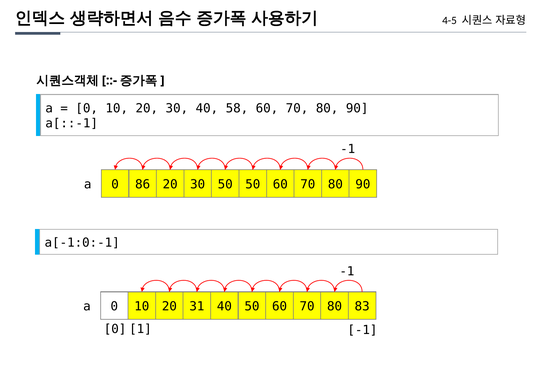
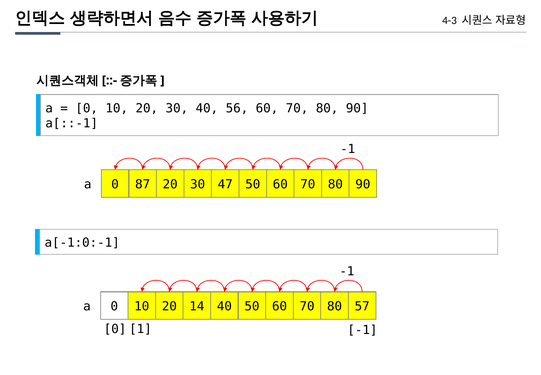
4-5: 4-5 -> 4-3
58: 58 -> 56
86: 86 -> 87
30 50: 50 -> 47
31: 31 -> 14
83: 83 -> 57
